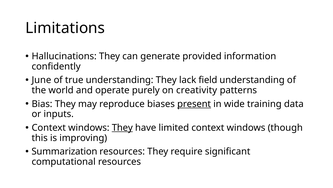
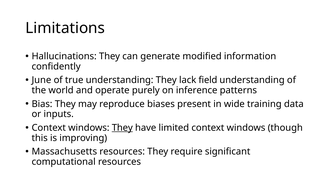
provided: provided -> modified
creativity: creativity -> inference
present underline: present -> none
Summarization: Summarization -> Massachusetts
